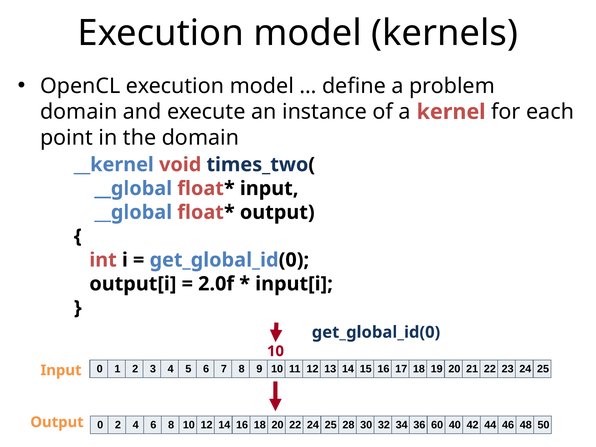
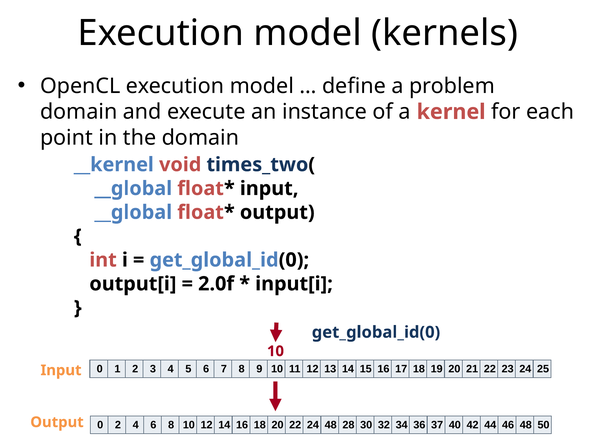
22 24 25: 25 -> 48
60: 60 -> 37
